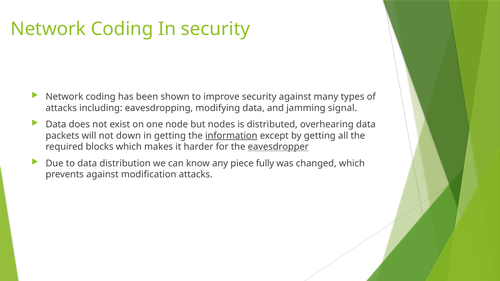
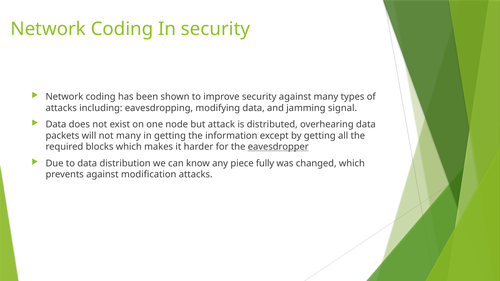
nodes: nodes -> attack
not down: down -> many
information underline: present -> none
